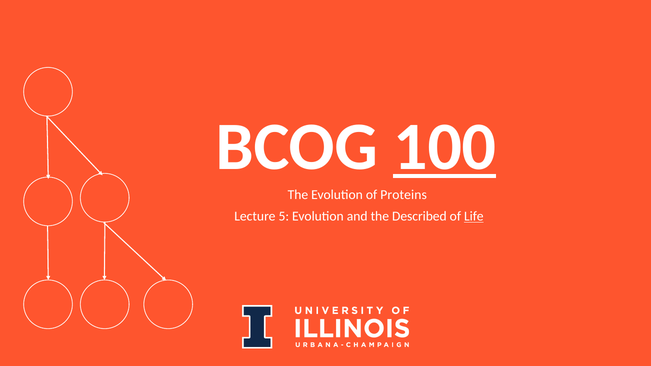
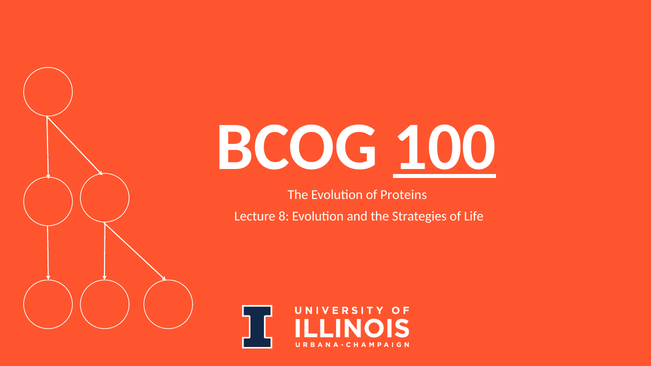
5: 5 -> 8
Described: Described -> Strategies
Life underline: present -> none
